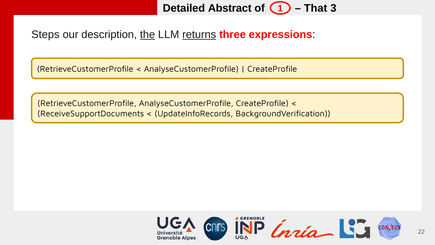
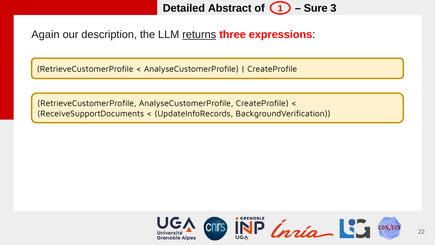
That: That -> Sure
Steps: Steps -> Again
the underline: present -> none
